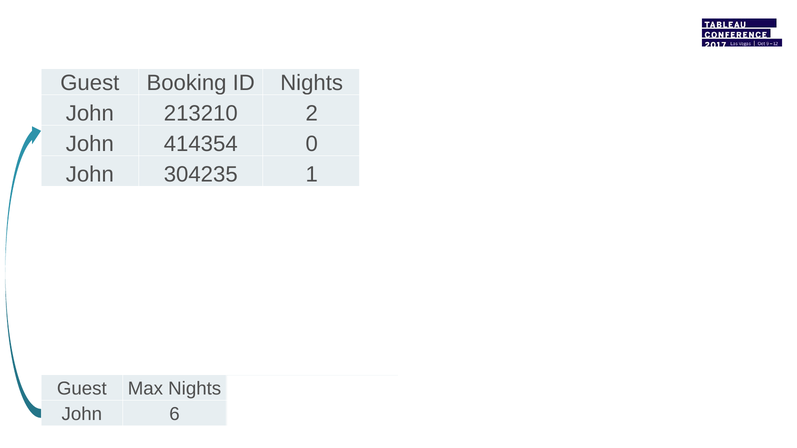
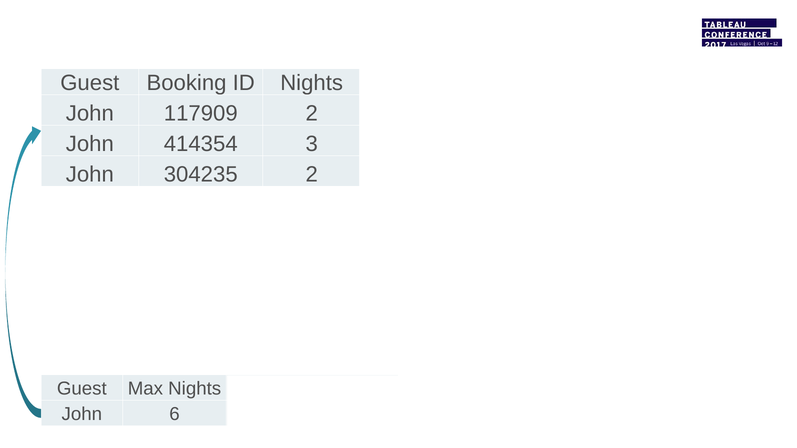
213210: 213210 -> 117909
0: 0 -> 3
304235 1: 1 -> 2
